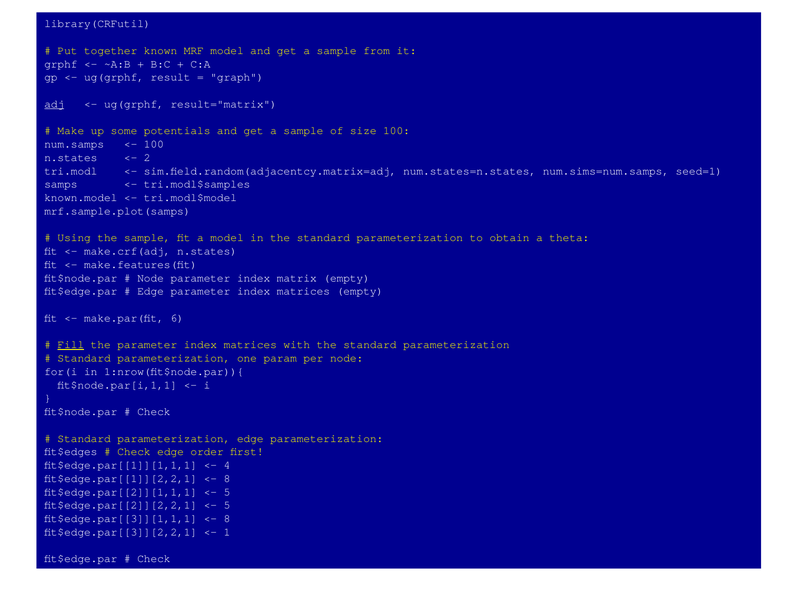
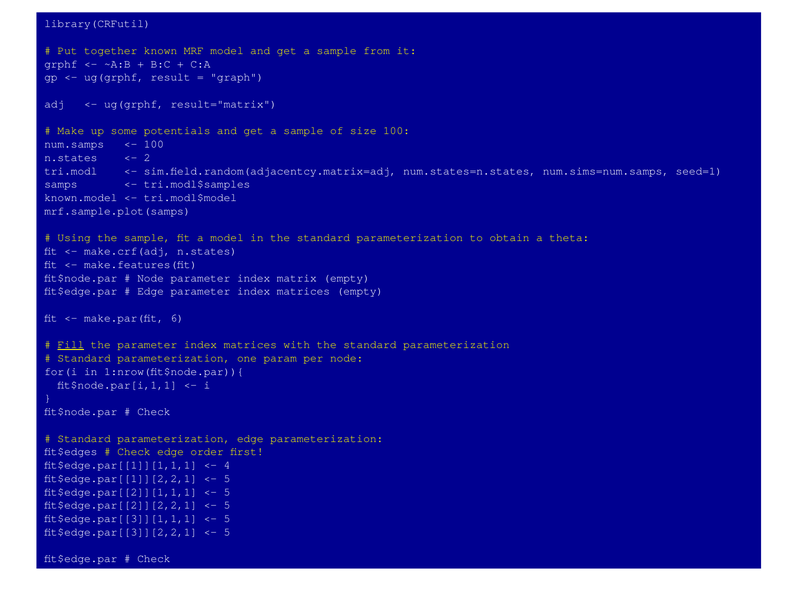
adj underline: present -> none
8 at (227, 478): 8 -> 5
8 at (227, 518): 8 -> 5
1 at (227, 532): 1 -> 5
